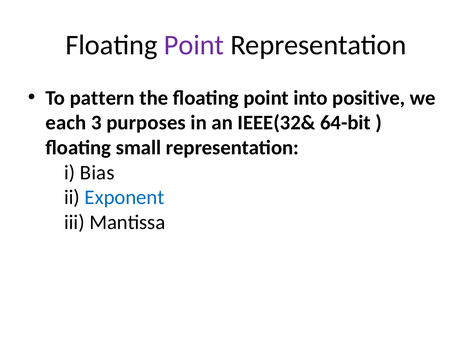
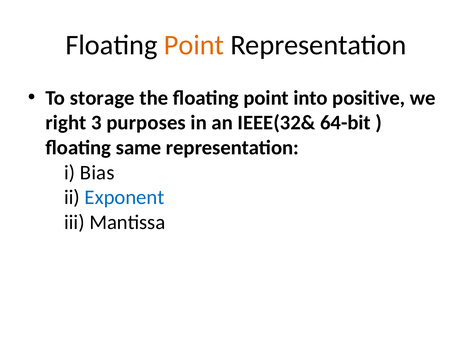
Point at (194, 45) colour: purple -> orange
pattern: pattern -> storage
each: each -> right
small: small -> same
